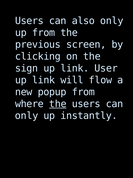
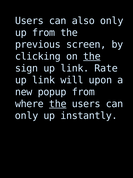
the at (92, 56) underline: none -> present
User: User -> Rate
flow: flow -> upon
